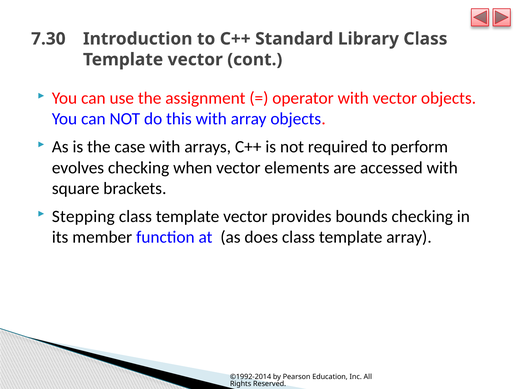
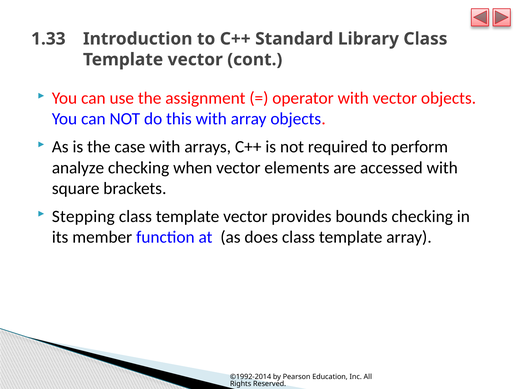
7.30: 7.30 -> 1.33
evolves: evolves -> analyze
